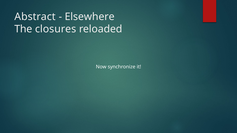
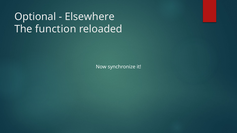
Abstract: Abstract -> Optional
closures: closures -> function
